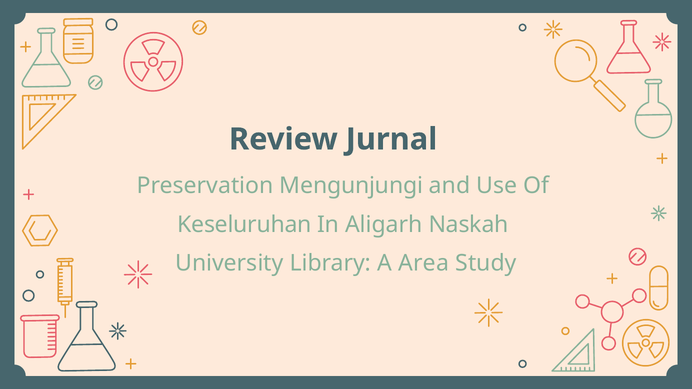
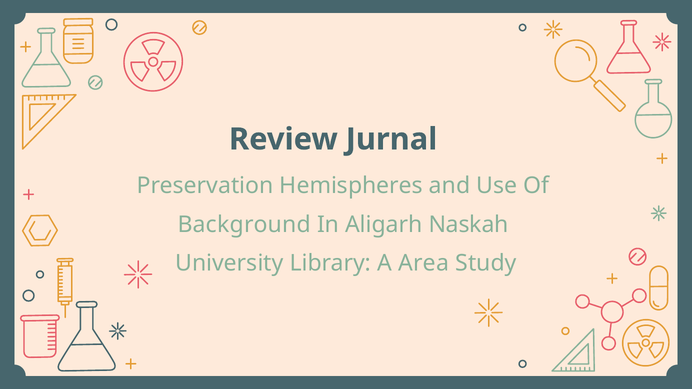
Mengunjungi: Mengunjungi -> Hemispheres
Keseluruhan: Keseluruhan -> Background
